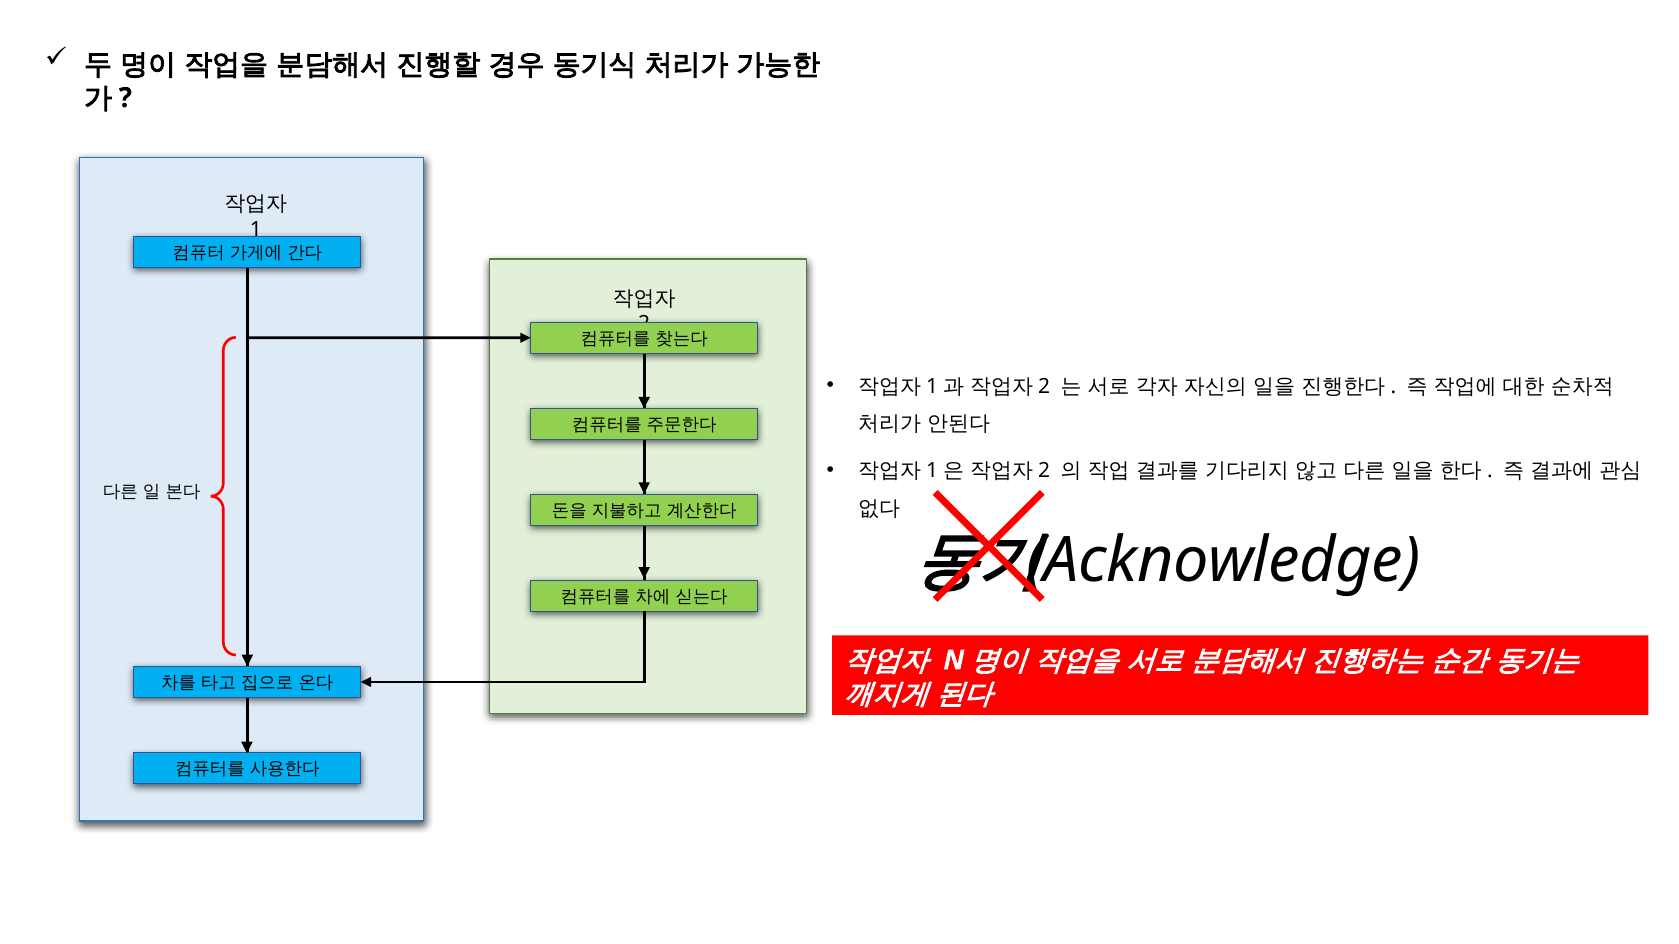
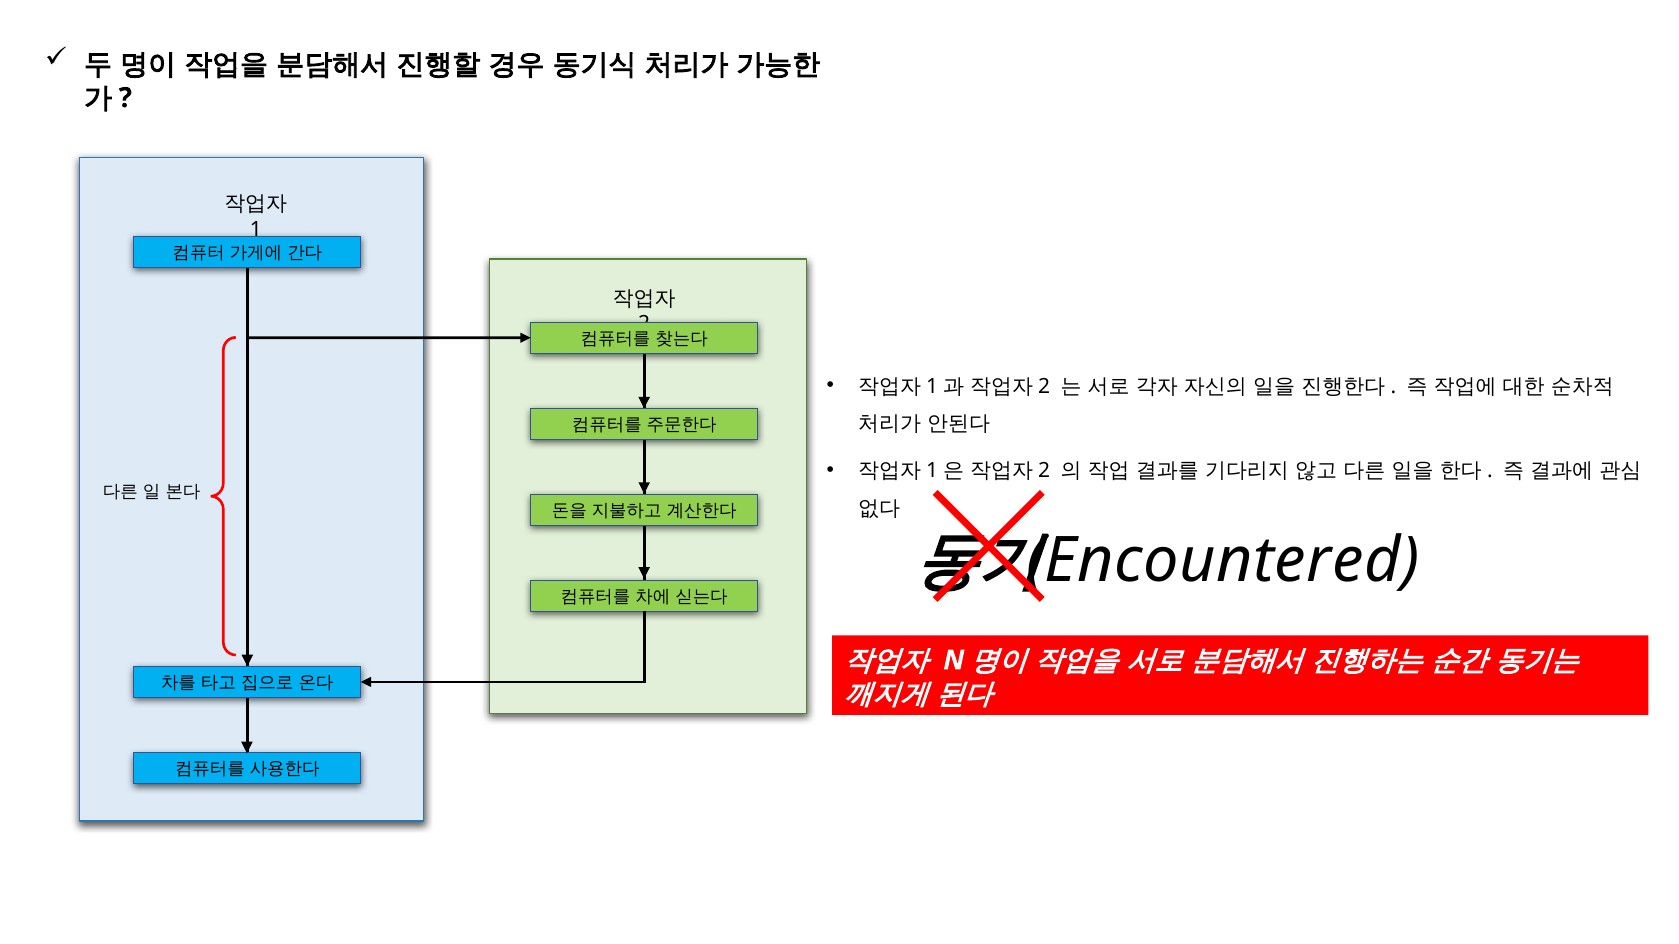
Acknowledge: Acknowledge -> Encountered
